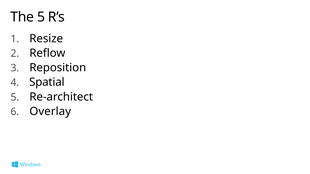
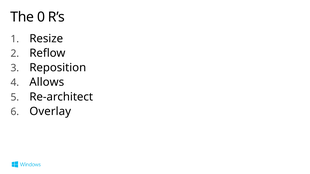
The 5: 5 -> 0
Spatial: Spatial -> Allows
